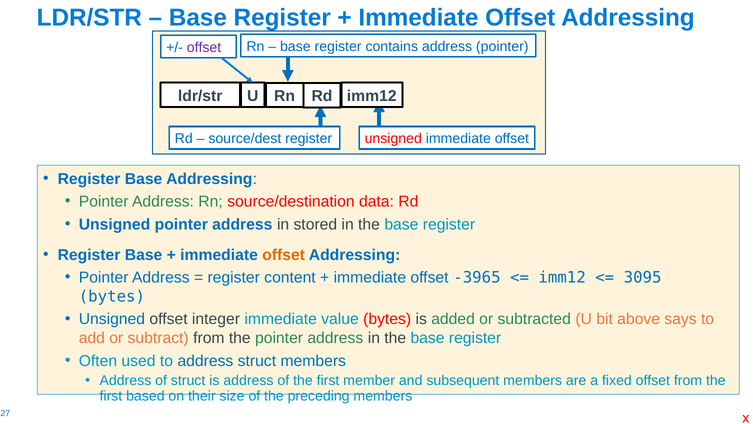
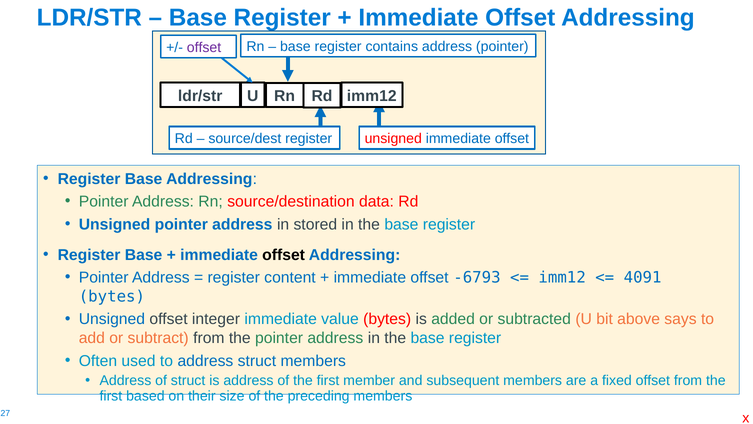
offset at (284, 255) colour: orange -> black
-3965: -3965 -> -6793
3095: 3095 -> 4091
